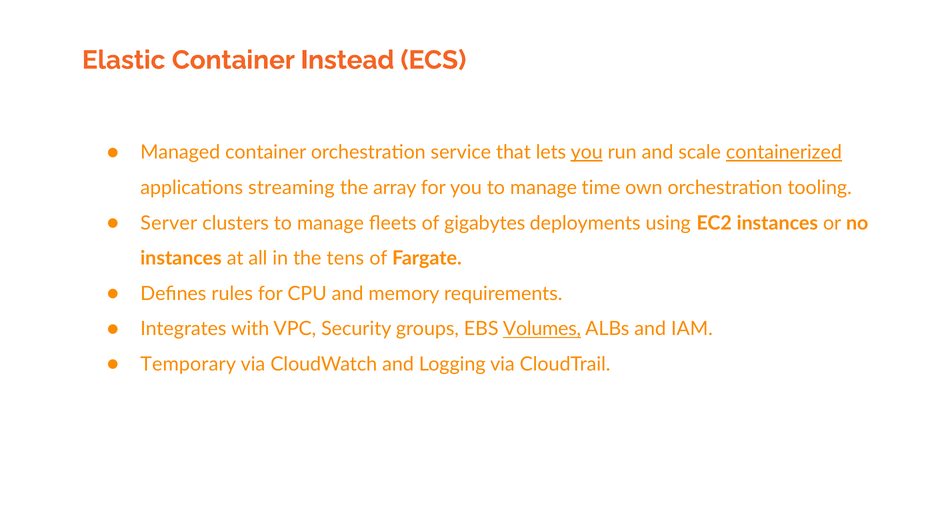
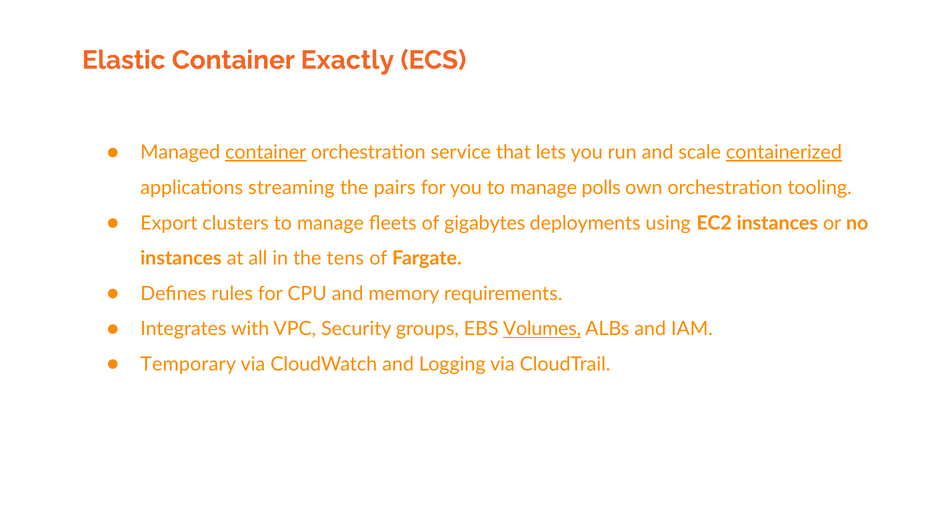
Instead: Instead -> Exactly
container at (266, 153) underline: none -> present
you at (587, 153) underline: present -> none
array: array -> pairs
time: time -> polls
Server: Server -> Export
